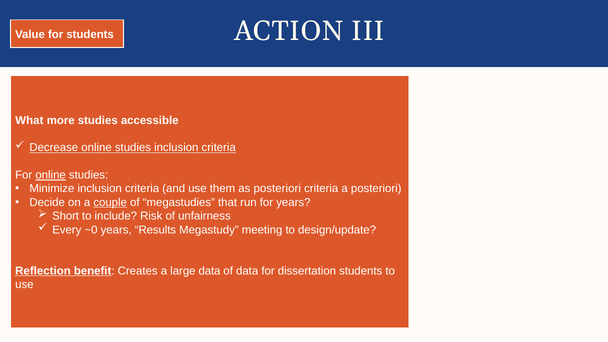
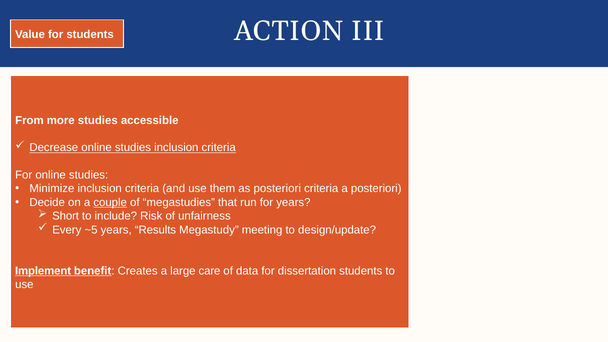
What: What -> From
online at (51, 175) underline: present -> none
~0: ~0 -> ~5
Reflection: Reflection -> Implement
large data: data -> care
